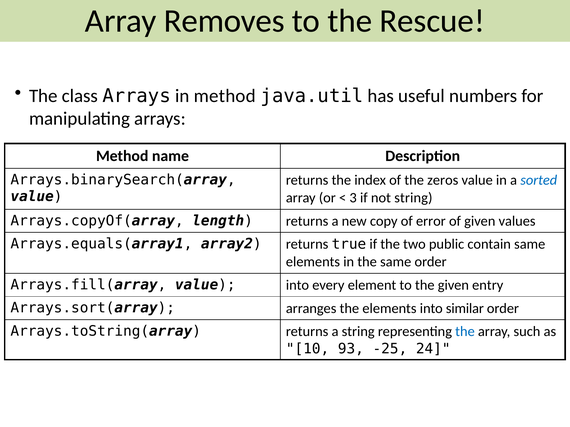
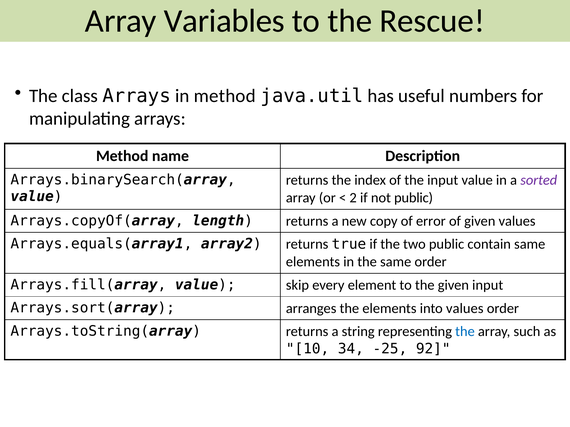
Removes: Removes -> Variables
the zeros: zeros -> input
sorted colour: blue -> purple
3: 3 -> 2
not string: string -> public
value into: into -> skip
given entry: entry -> input
into similar: similar -> values
93: 93 -> 34
24: 24 -> 92
